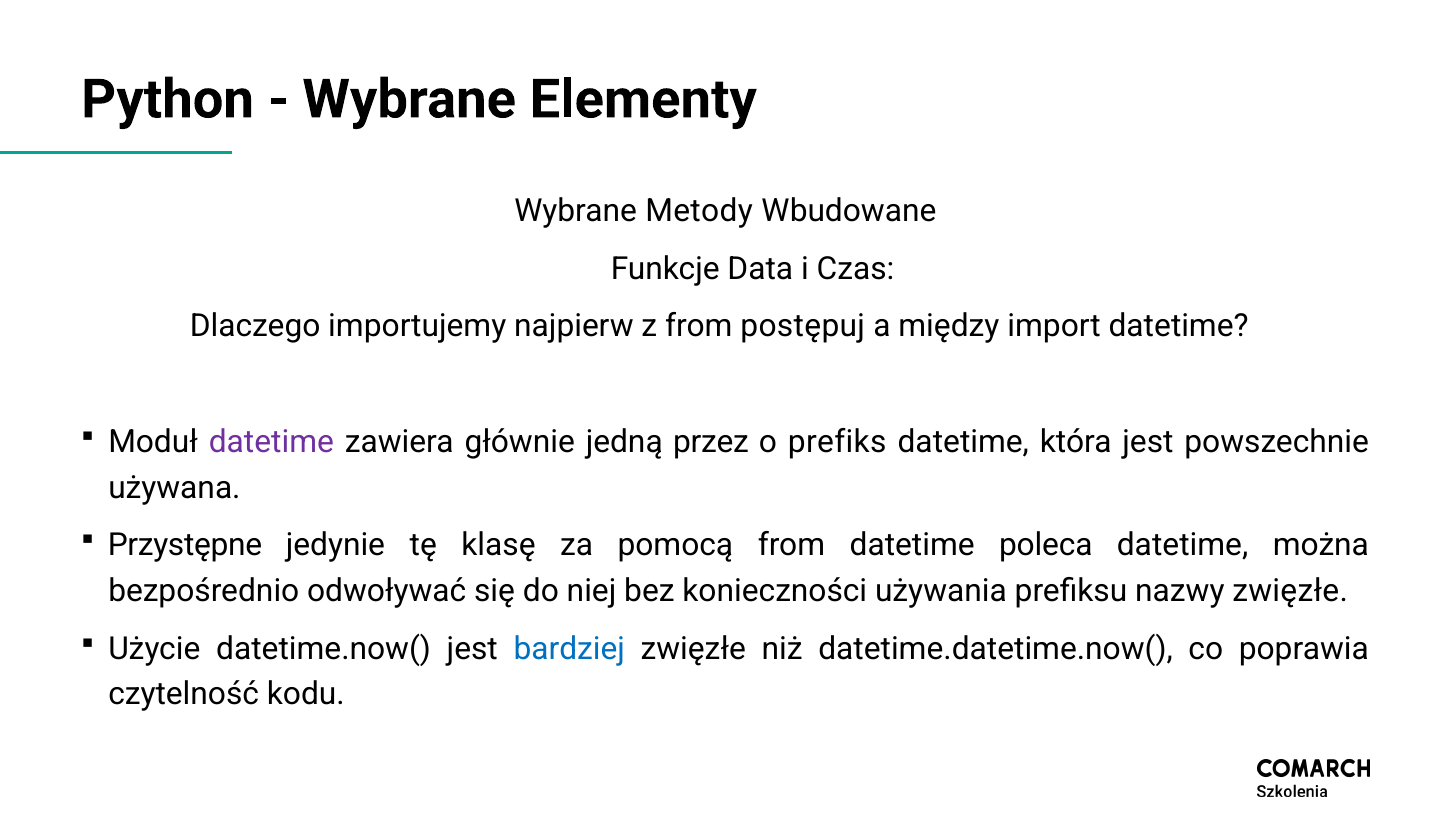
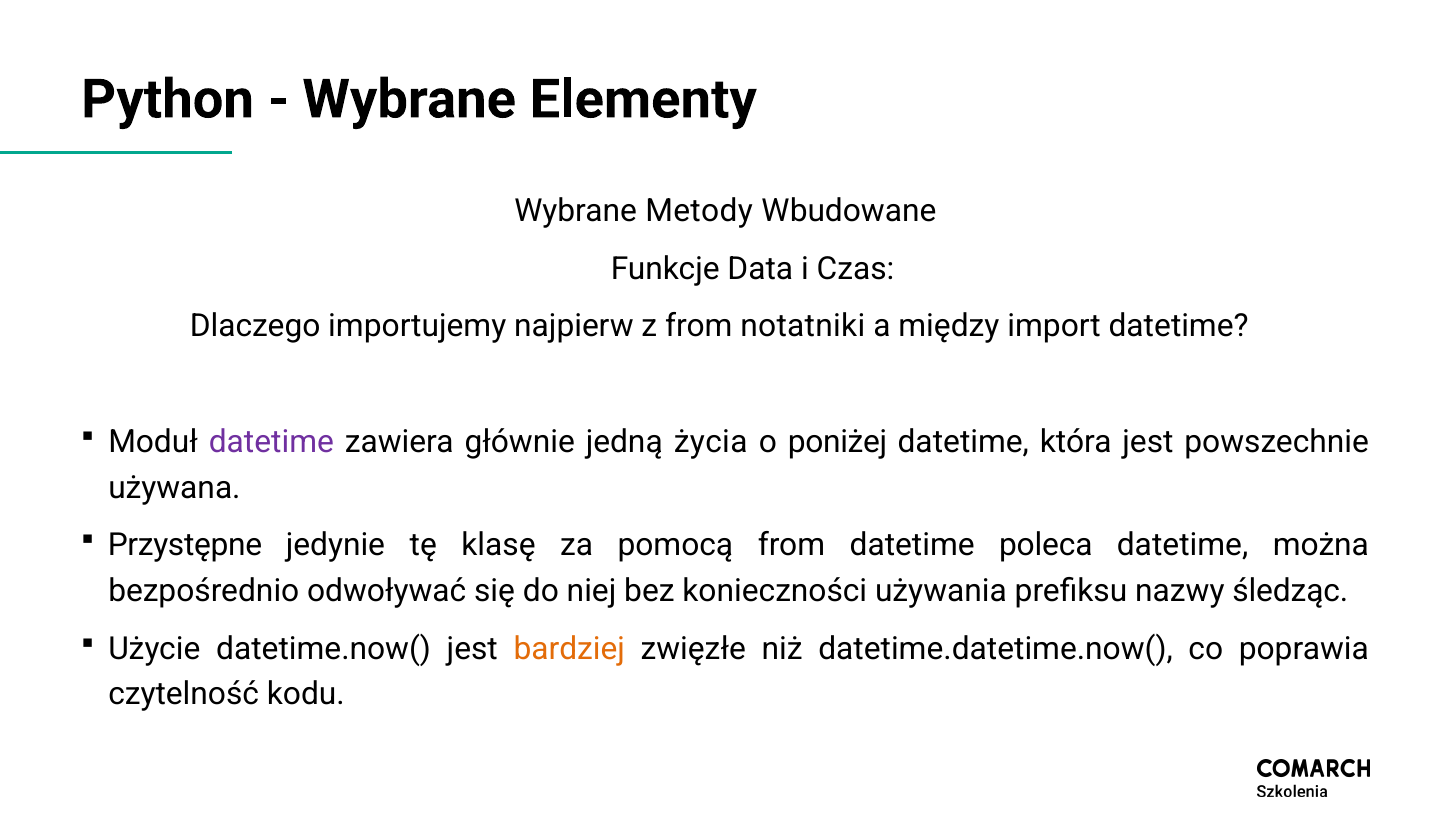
postępuj: postępuj -> notatniki
przez: przez -> życia
prefiks: prefiks -> poniżej
nazwy zwięzłe: zwięzłe -> śledząc
bardziej colour: blue -> orange
